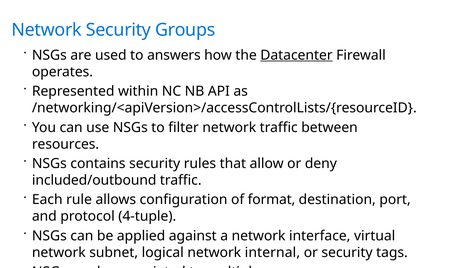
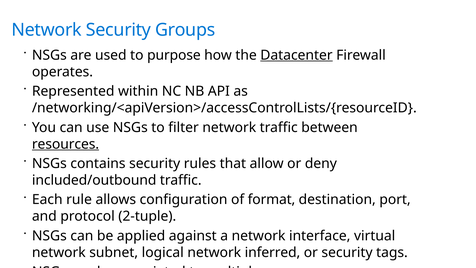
answers: answers -> purpose
resources at (66, 144) underline: none -> present
4-tuple: 4-tuple -> 2-tuple
internal: internal -> inferred
